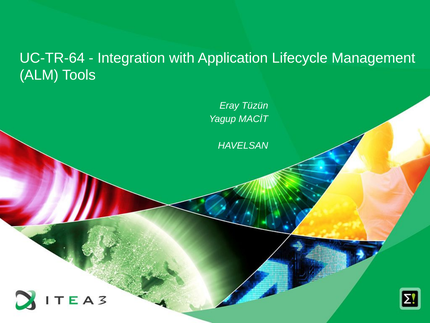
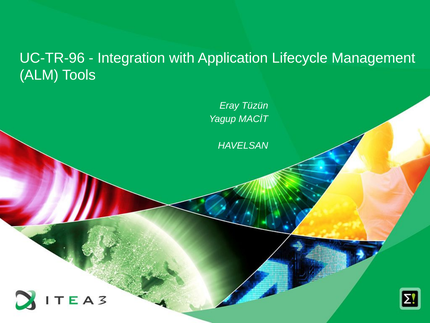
UC-TR-64: UC-TR-64 -> UC-TR-96
